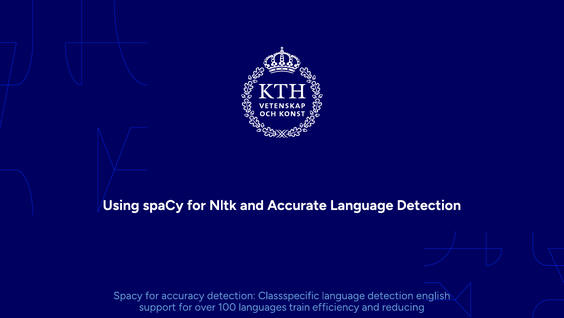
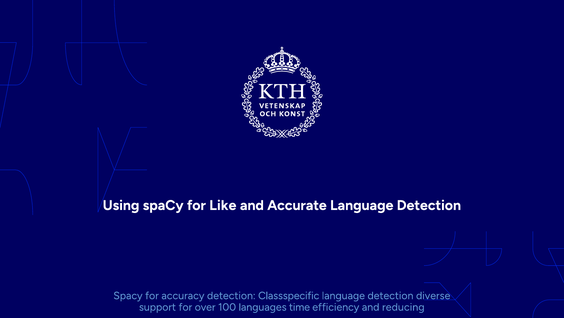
Nltk: Nltk -> Like
english: english -> diverse
train: train -> time
